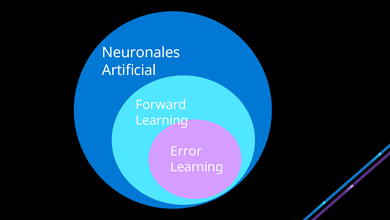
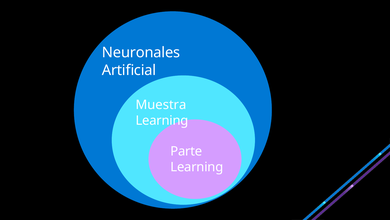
Forward: Forward -> Muestra
Error: Error -> Parte
